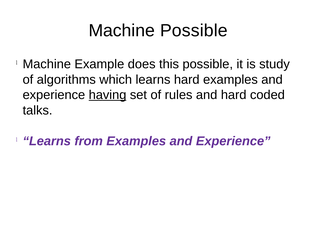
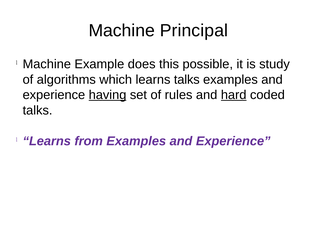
Machine Possible: Possible -> Principal
learns hard: hard -> talks
hard at (234, 95) underline: none -> present
